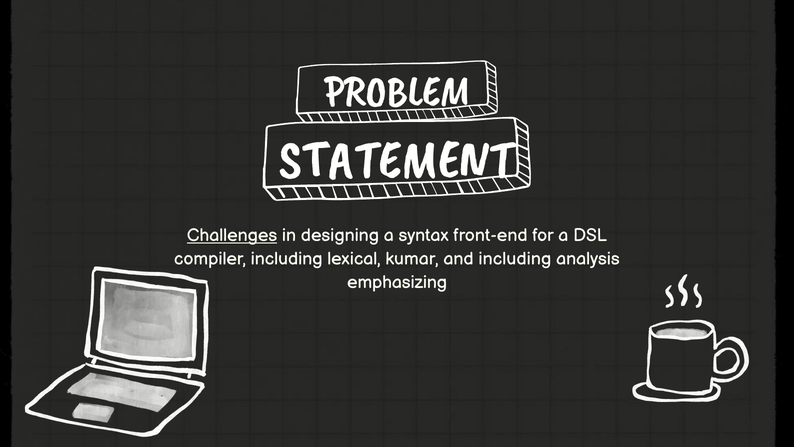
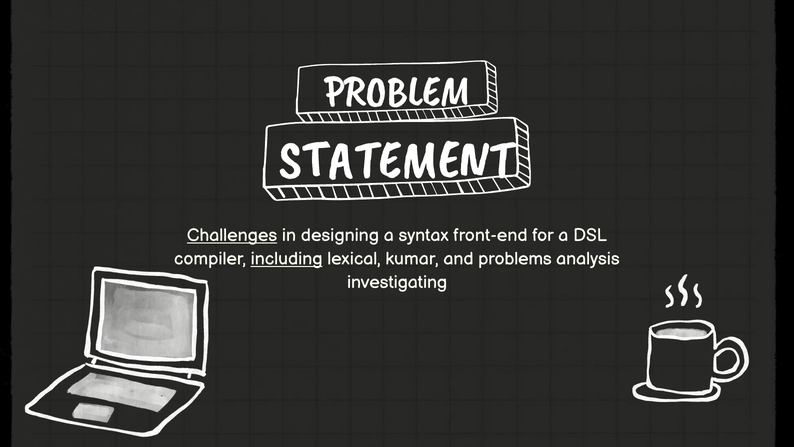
including at (287, 259) underline: none -> present
and including: including -> problems
emphasizing: emphasizing -> investigating
